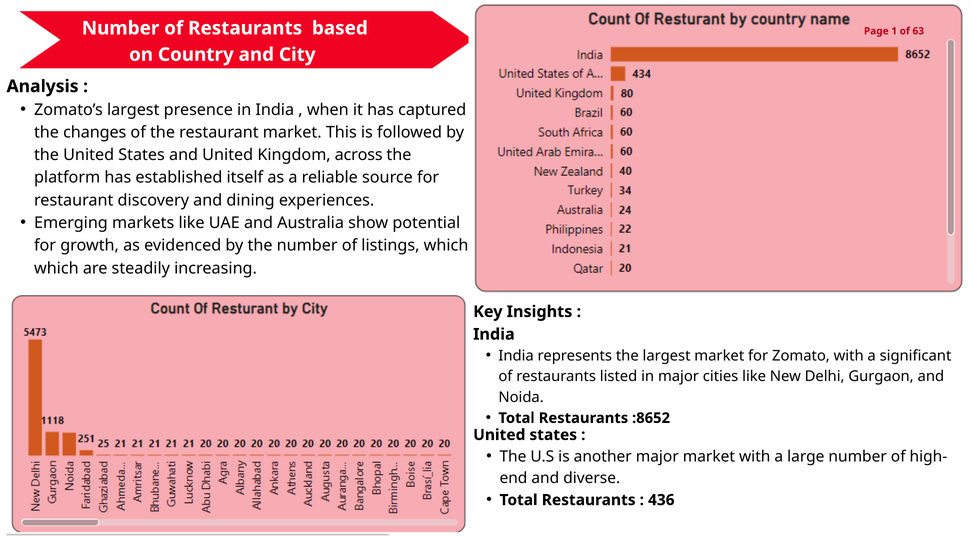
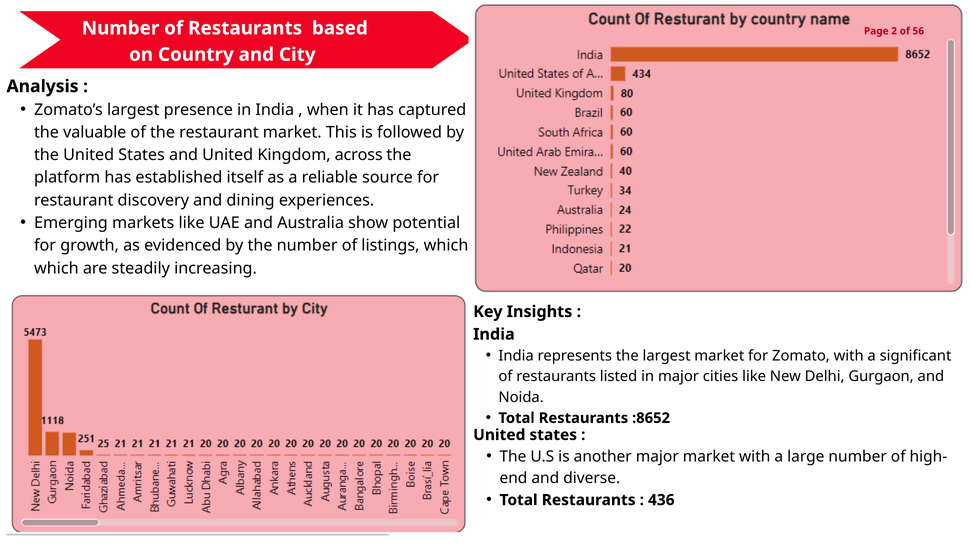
1: 1 -> 2
63: 63 -> 56
changes: changes -> valuable
